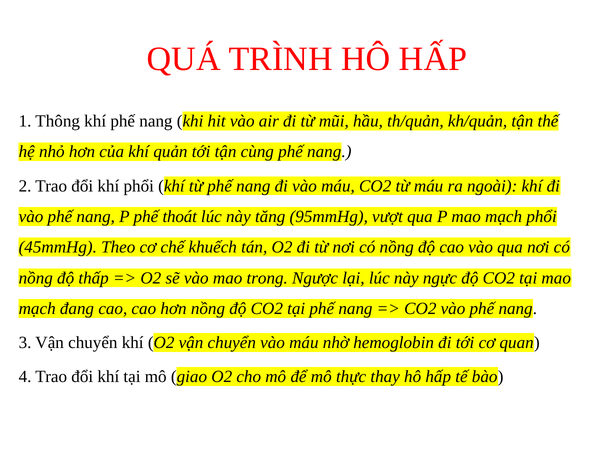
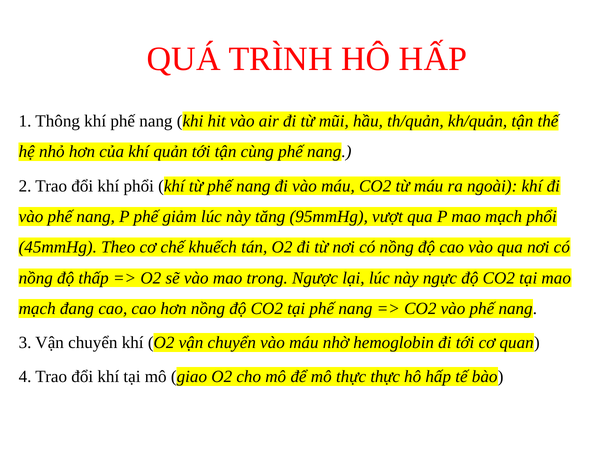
thoát: thoát -> giảm
thực thay: thay -> thực
